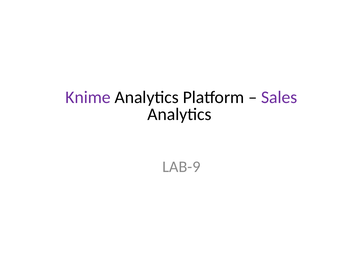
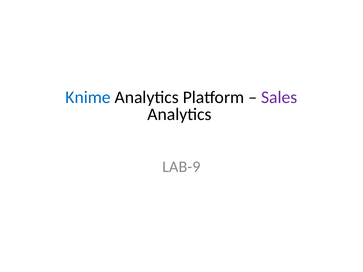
Knime colour: purple -> blue
